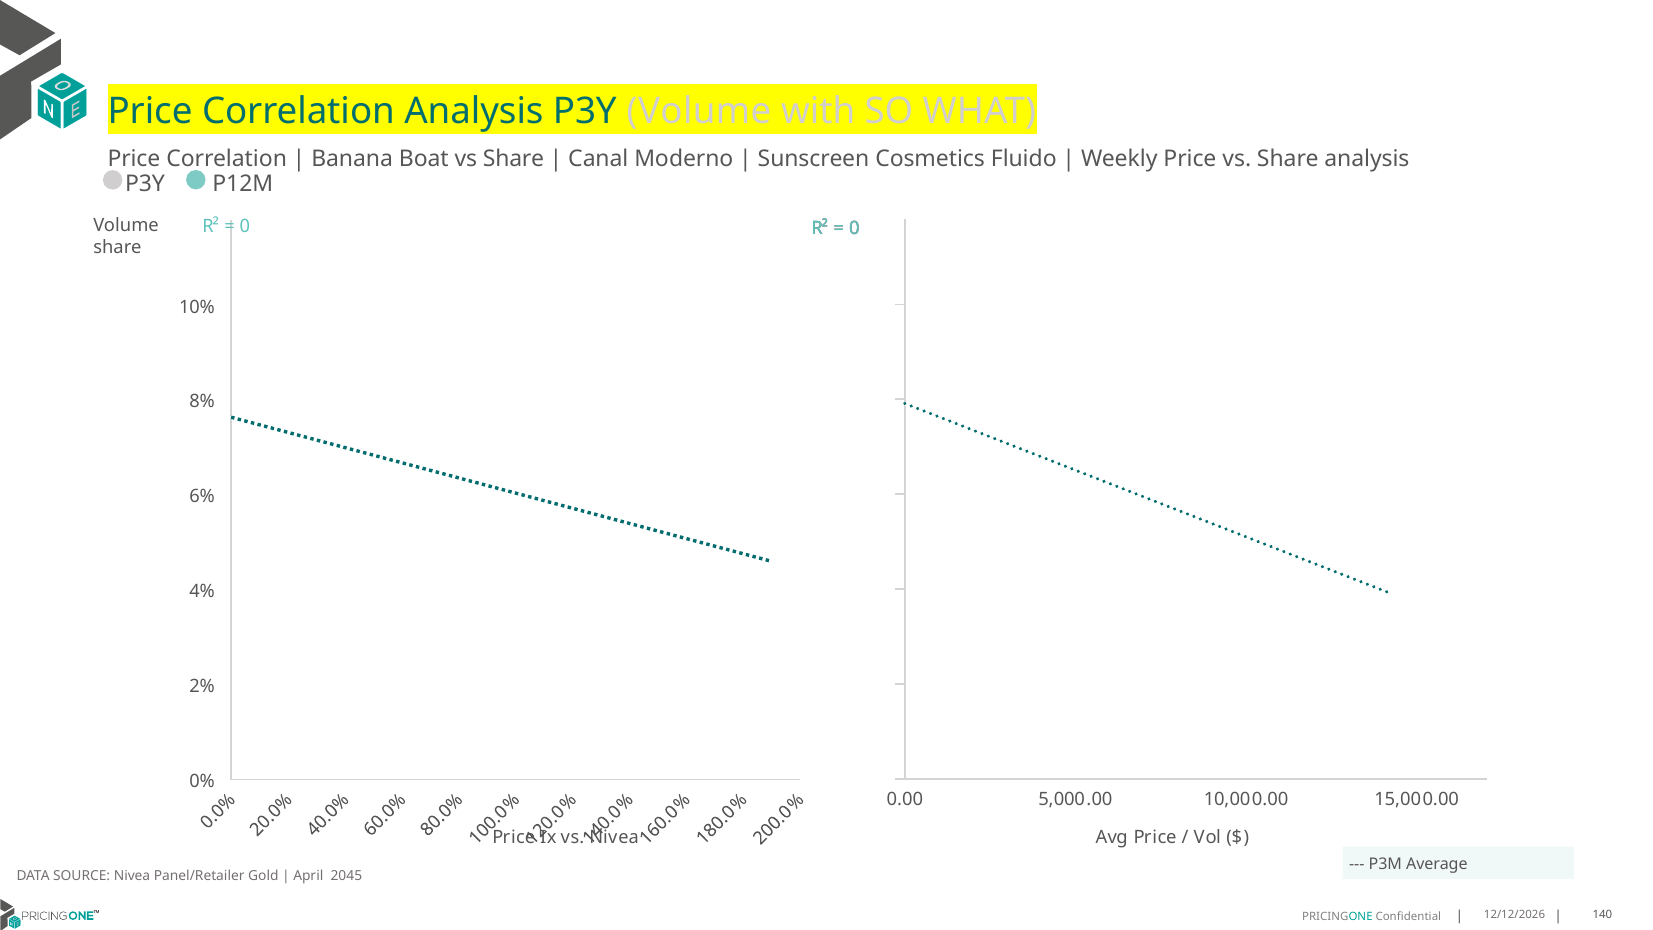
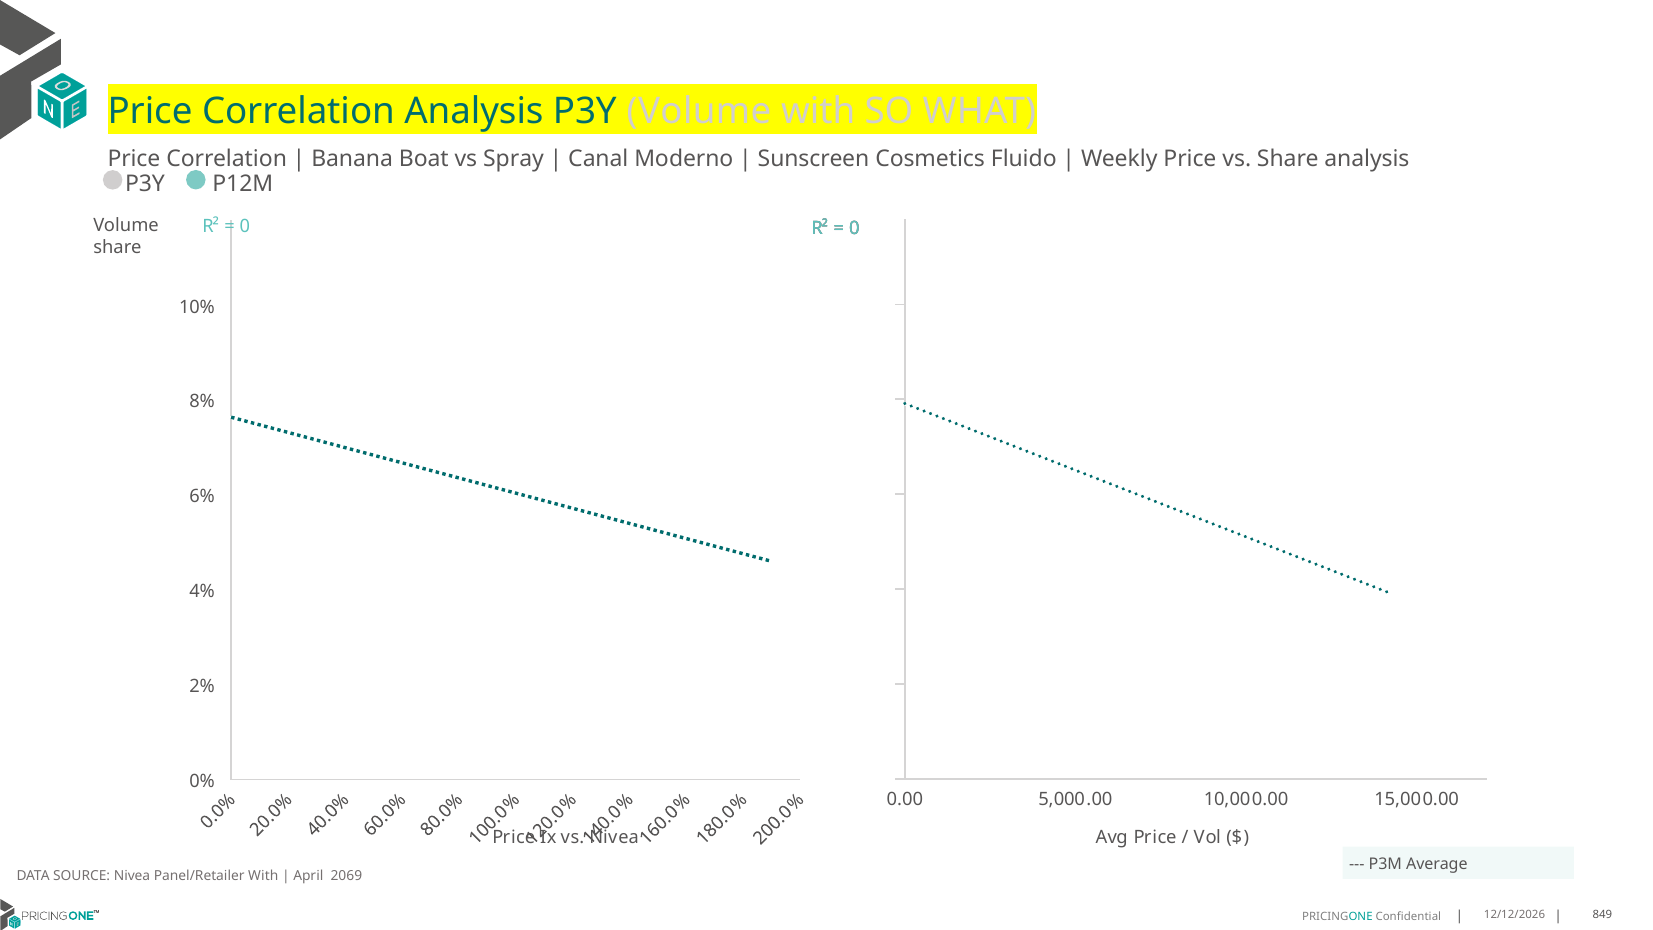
Boat vs Share: Share -> Spray
Panel/Retailer Gold: Gold -> With
2045: 2045 -> 2069
140: 140 -> 849
